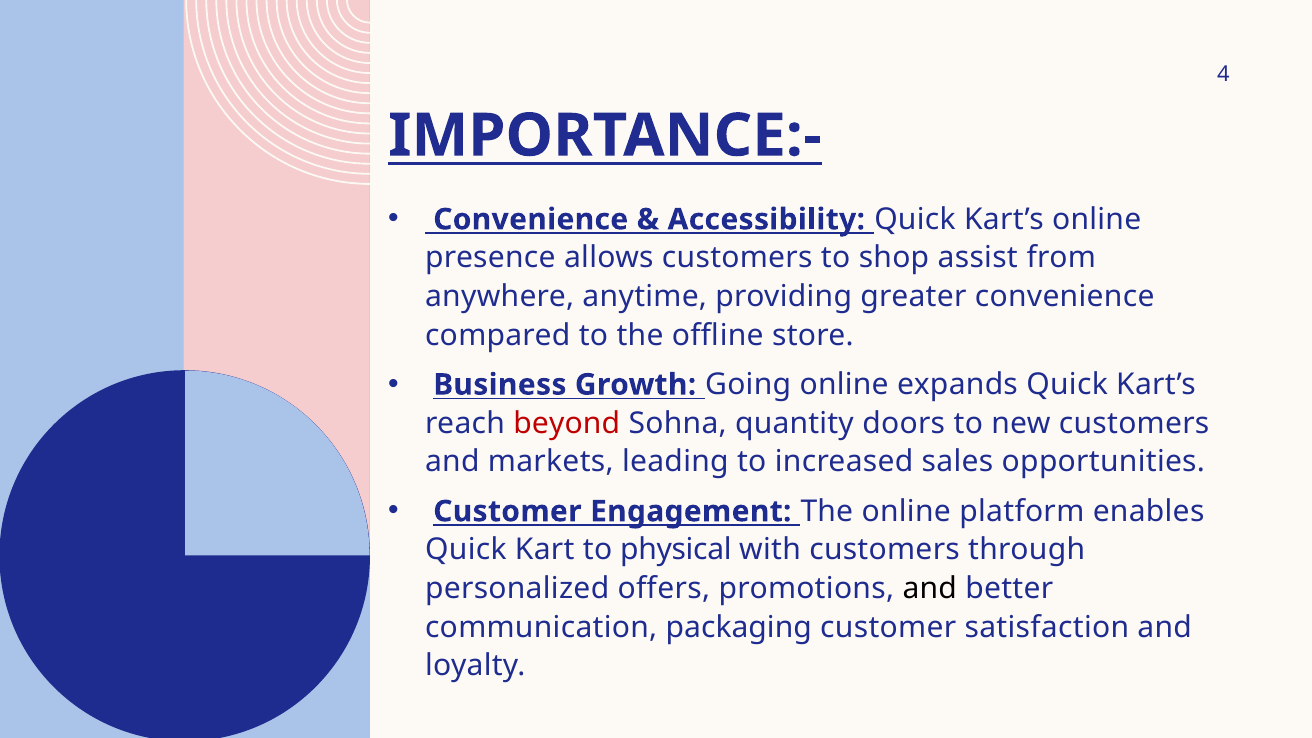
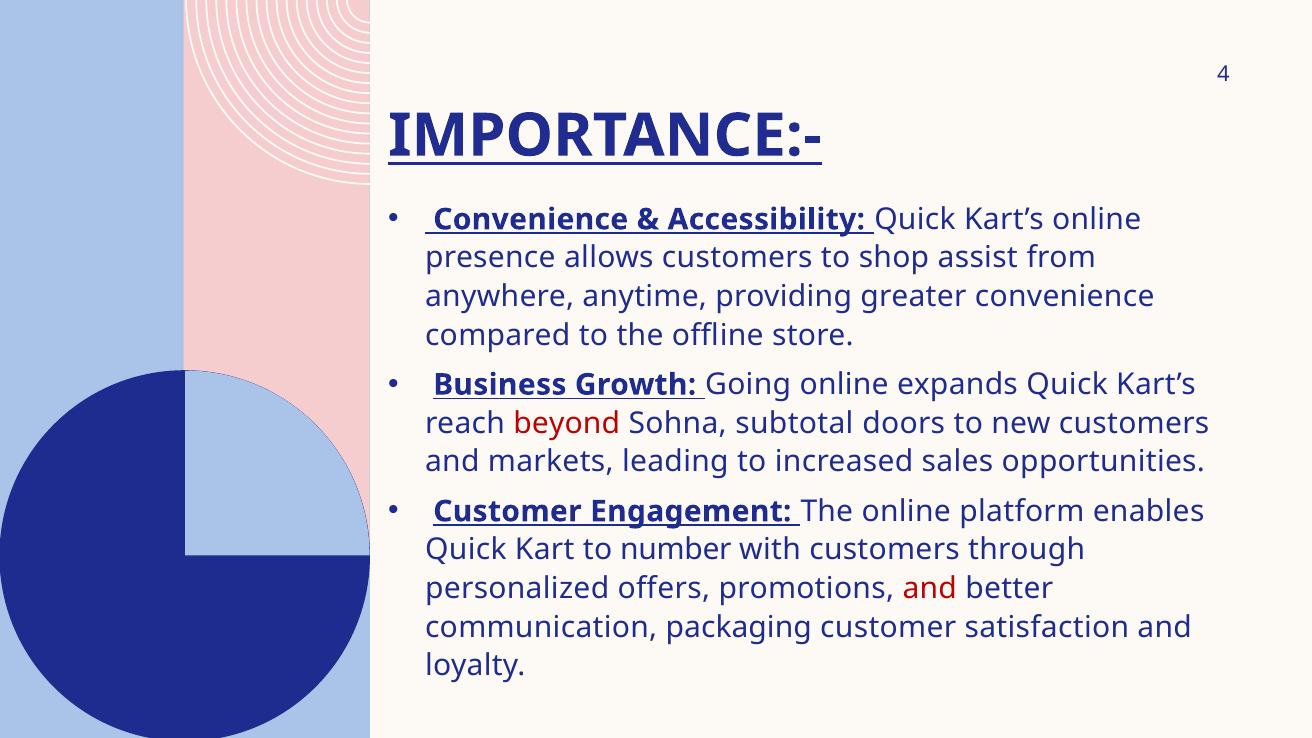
quantity: quantity -> subtotal
physical: physical -> number
and at (930, 589) colour: black -> red
